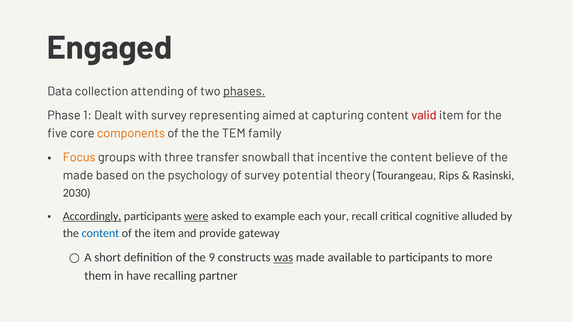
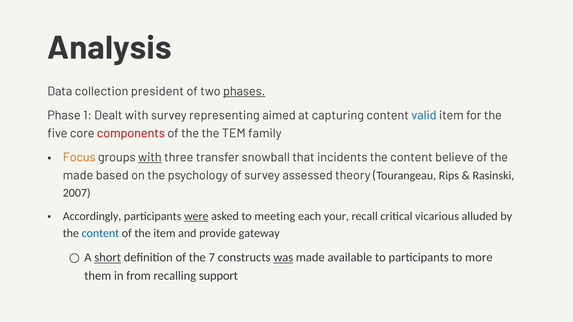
Engaged: Engaged -> Analysis
attending: attending -> president
valid colour: red -> blue
components colour: orange -> red
with at (150, 158) underline: none -> present
incentive: incentive -> incidents
potential: potential -> assessed
2030: 2030 -> 2007
Accordingly underline: present -> none
example: example -> meeting
cognitive: cognitive -> vicarious
short underline: none -> present
9: 9 -> 7
have: have -> from
partner: partner -> support
